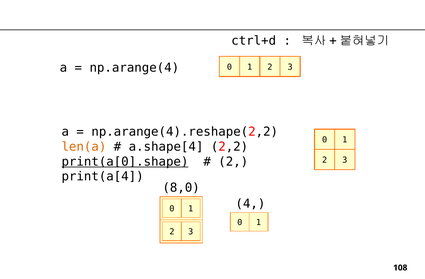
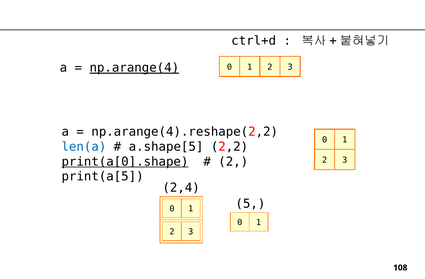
np.arange(4 underline: none -> present
len(a colour: orange -> blue
a.shape[4: a.shape[4 -> a.shape[5
print(a[4: print(a[4 -> print(a[5
8,0: 8,0 -> 2,4
4: 4 -> 5
